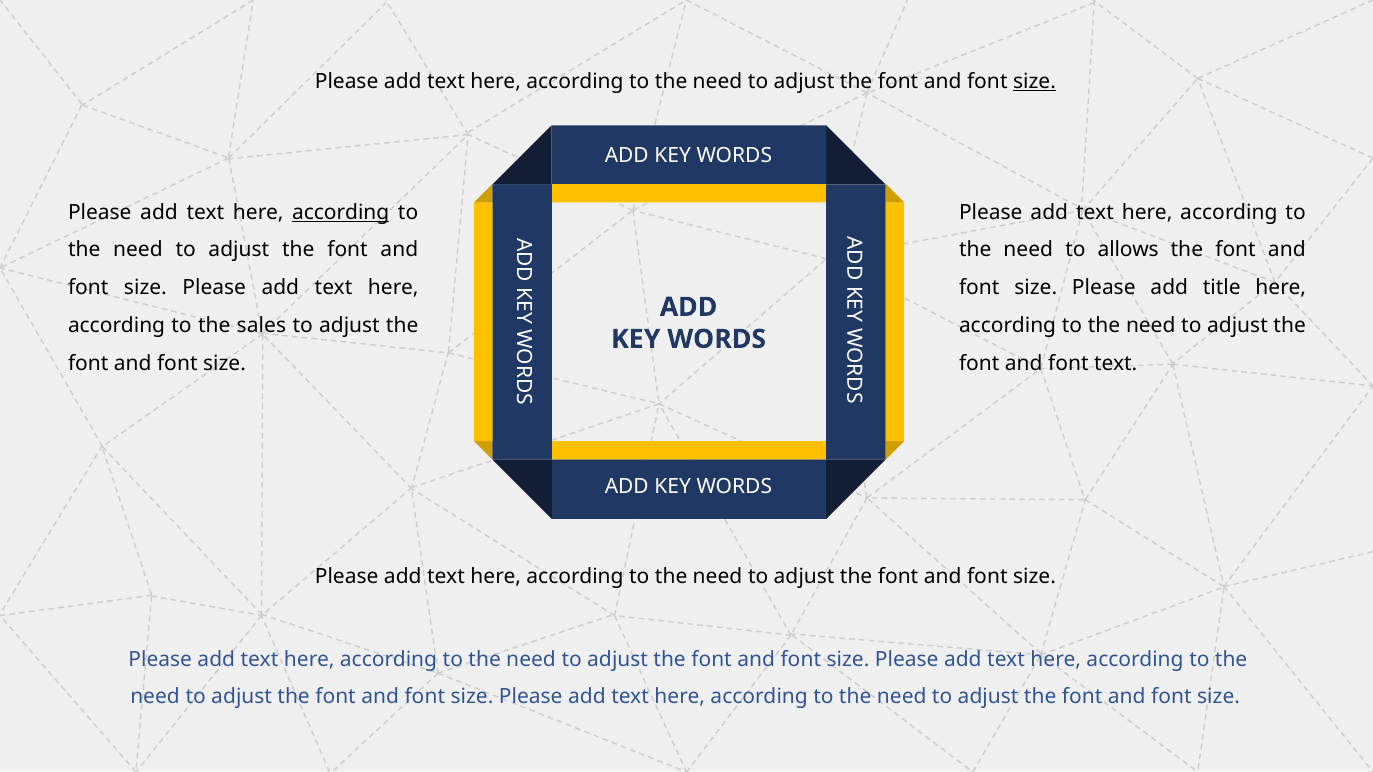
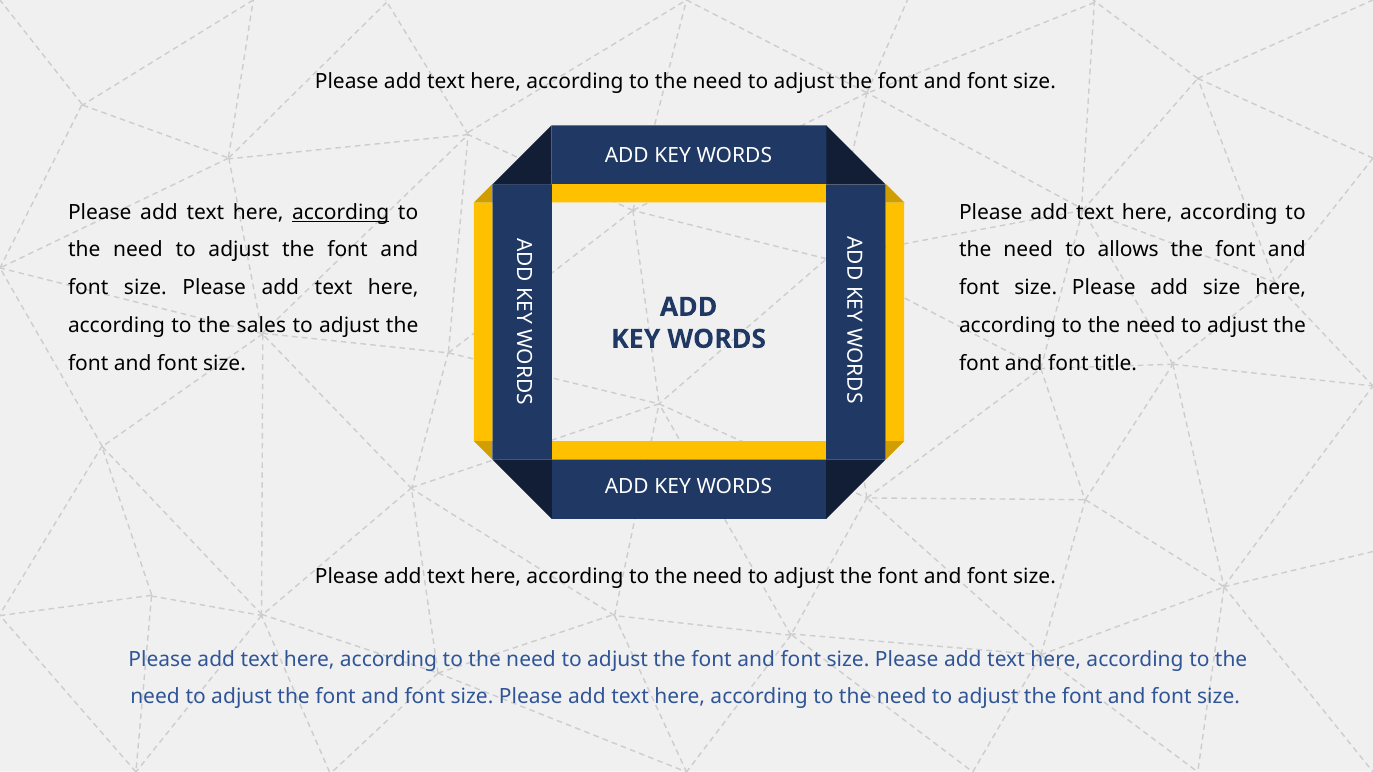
size at (1034, 82) underline: present -> none
add title: title -> size
font text: text -> title
